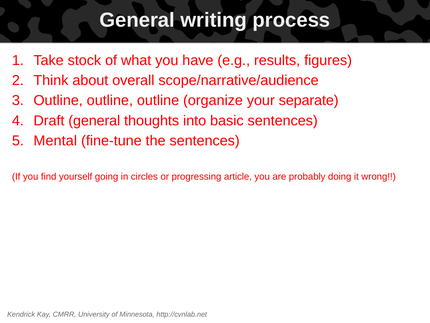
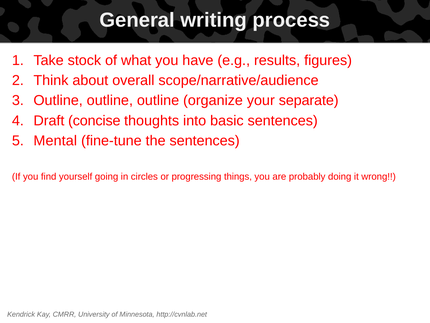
Draft general: general -> concise
article: article -> things
